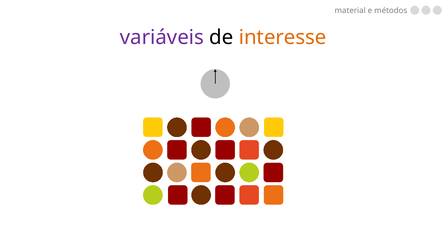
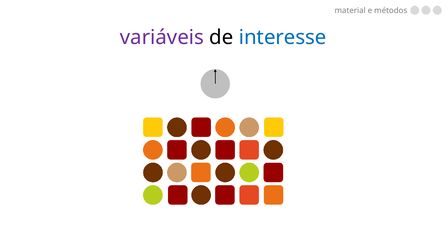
interesse colour: orange -> blue
